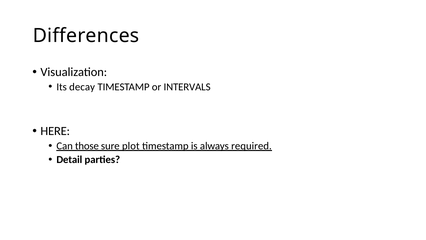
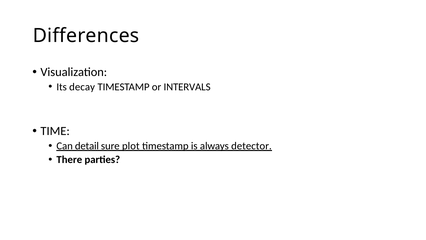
HERE: HERE -> TIME
those: those -> detail
required: required -> detector
Detail: Detail -> There
